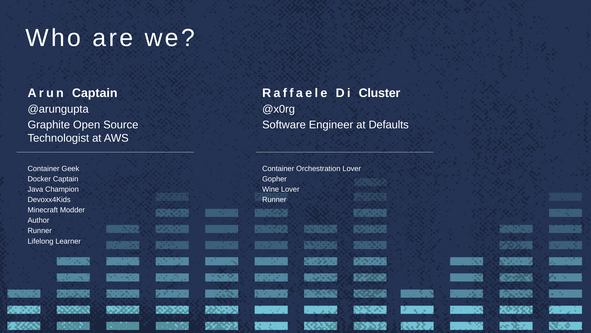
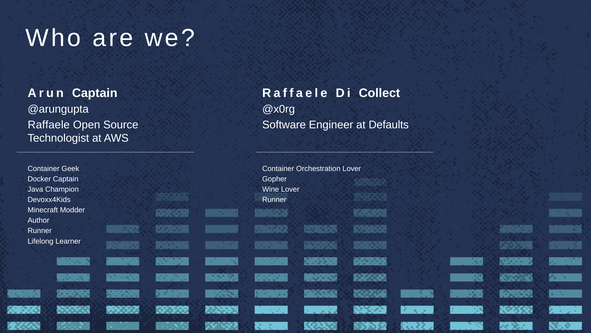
Cluster: Cluster -> Collect
Graphite at (49, 125): Graphite -> Raffaele
